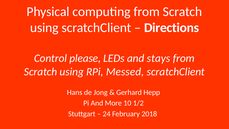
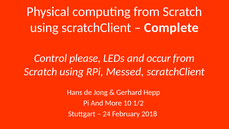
Directions: Directions -> Complete
stays: stays -> occur
